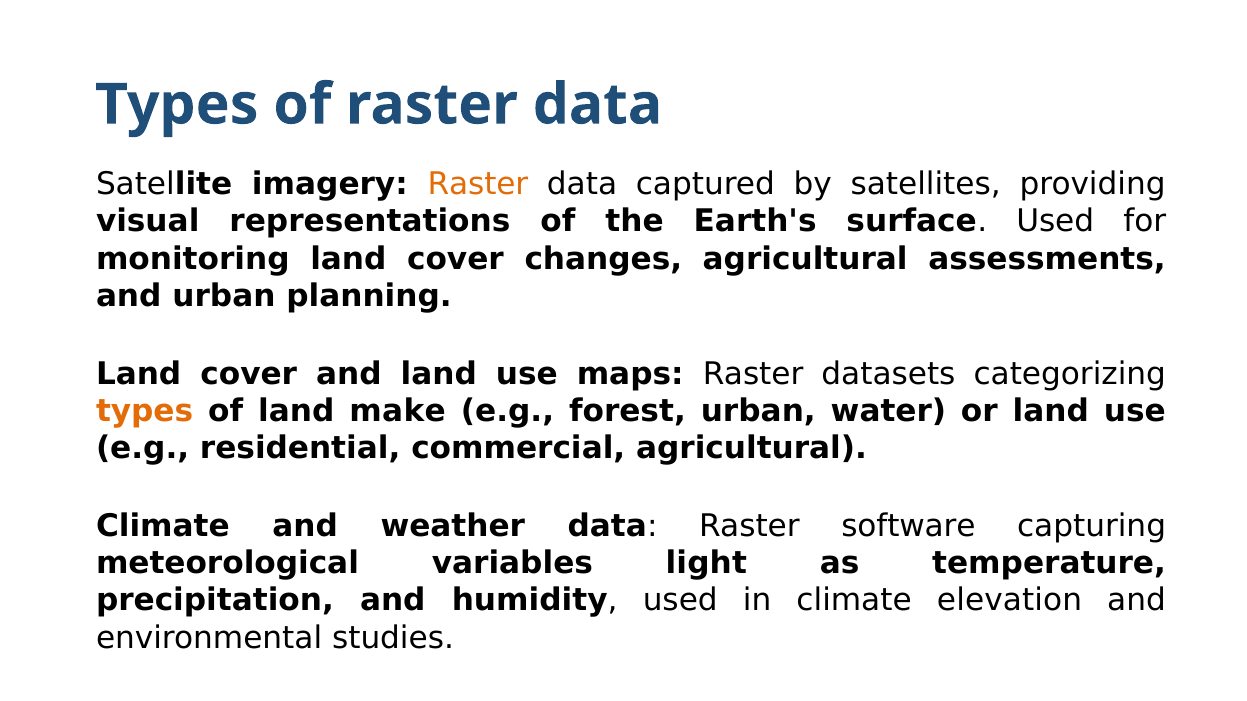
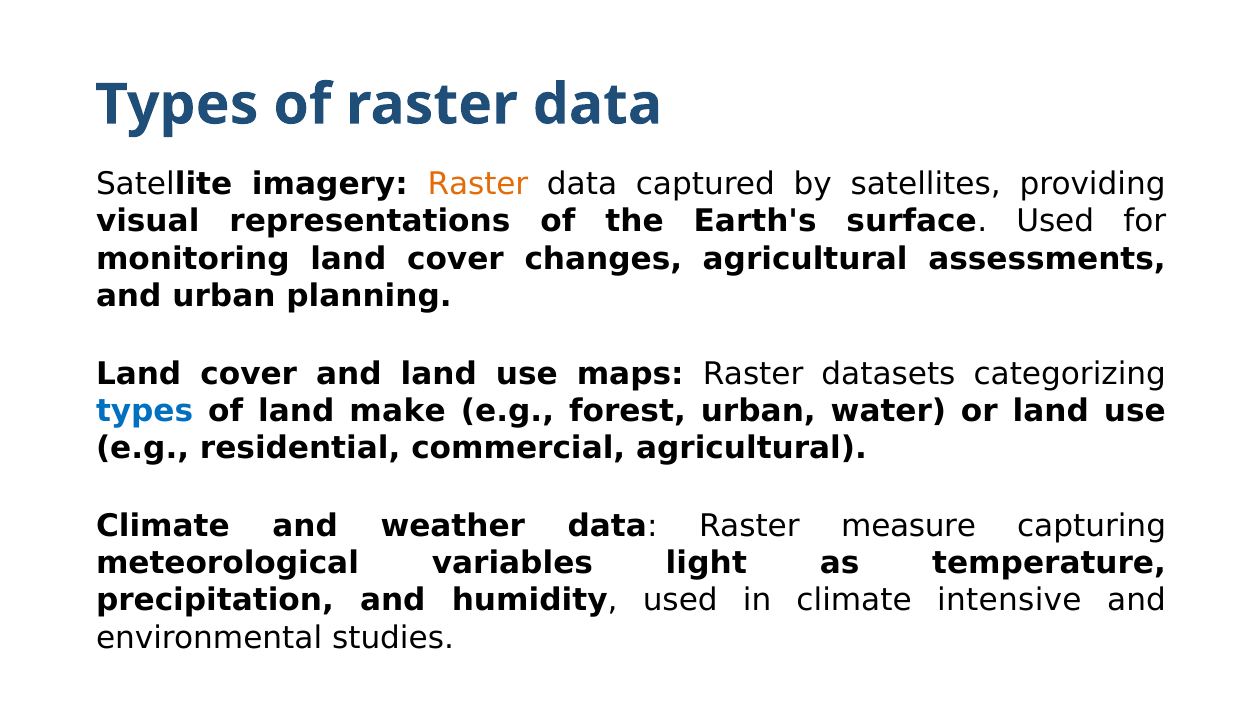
types at (145, 411) colour: orange -> blue
software: software -> measure
elevation: elevation -> intensive
